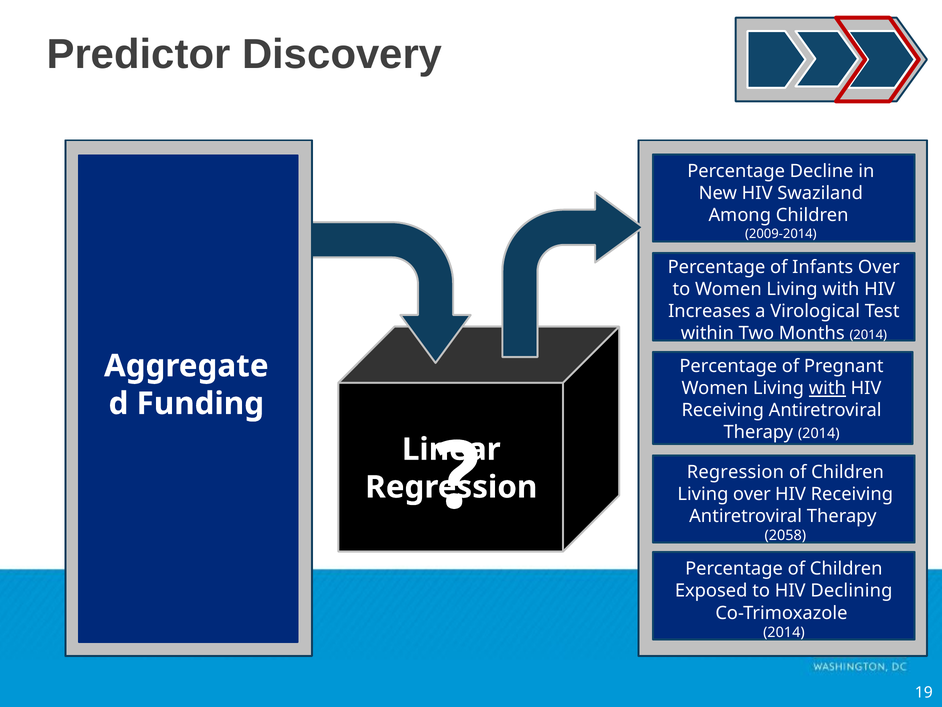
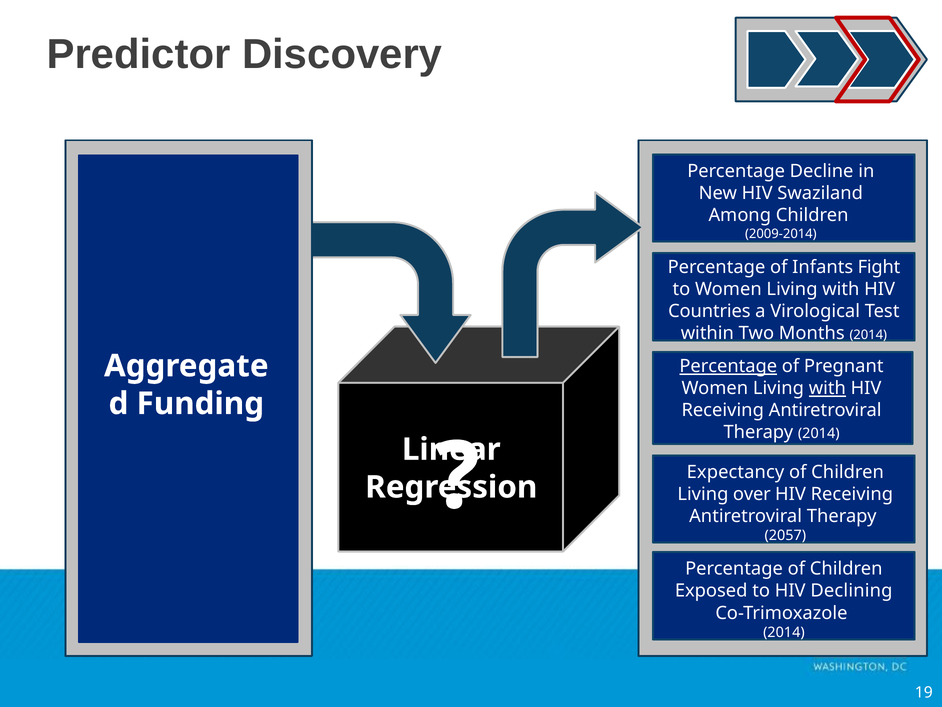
Infants Over: Over -> Fight
Increases: Increases -> Countries
Percentage at (728, 366) underline: none -> present
Regression at (735, 472): Regression -> Expectancy
2058: 2058 -> 2057
